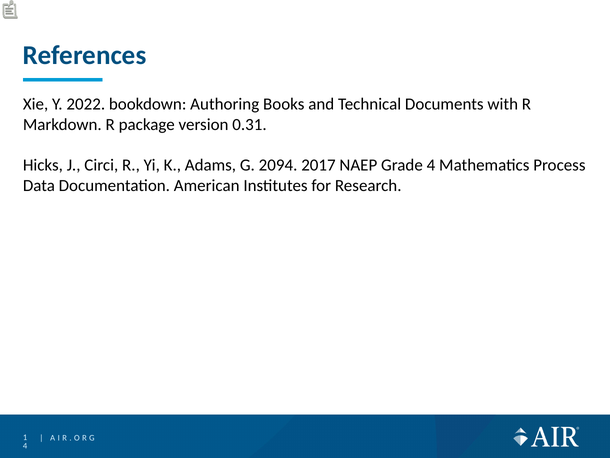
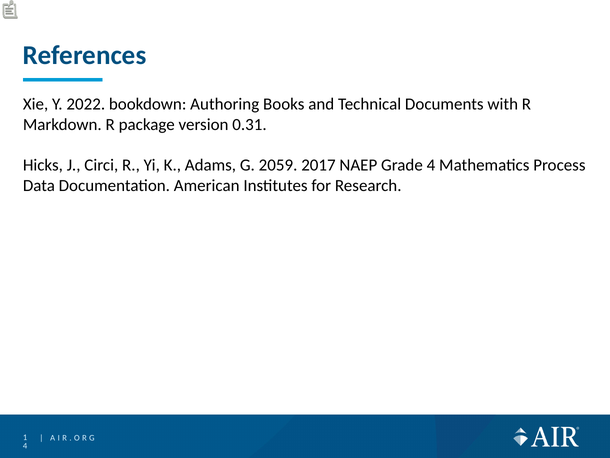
2094: 2094 -> 2059
